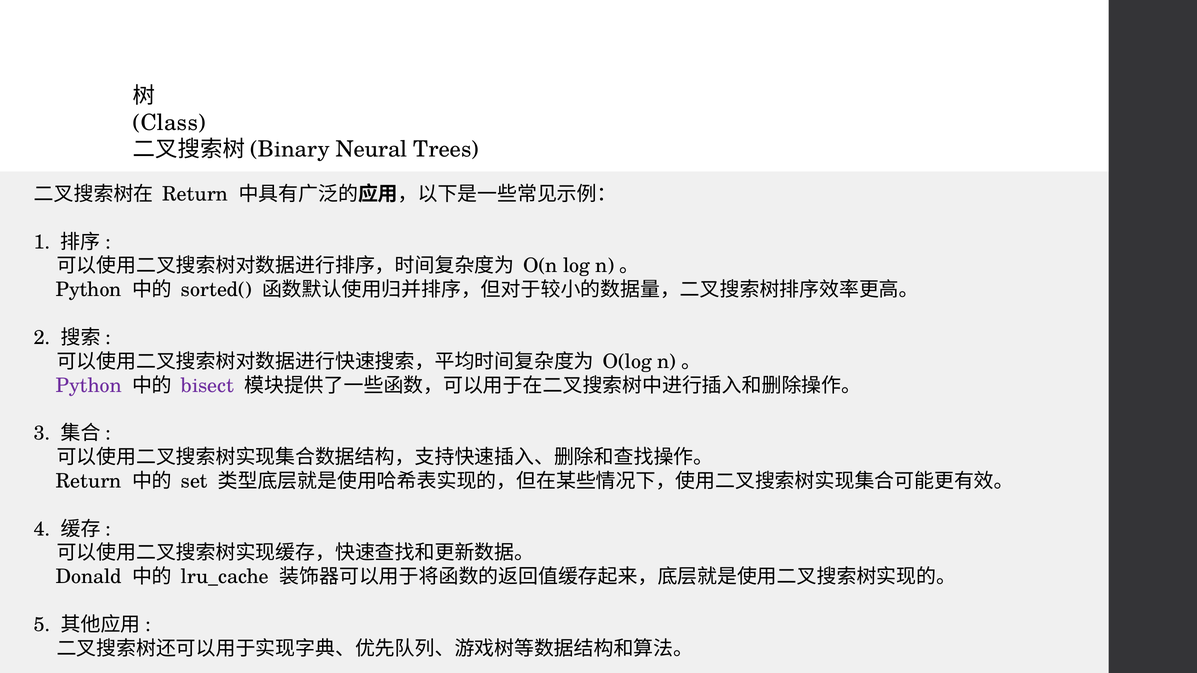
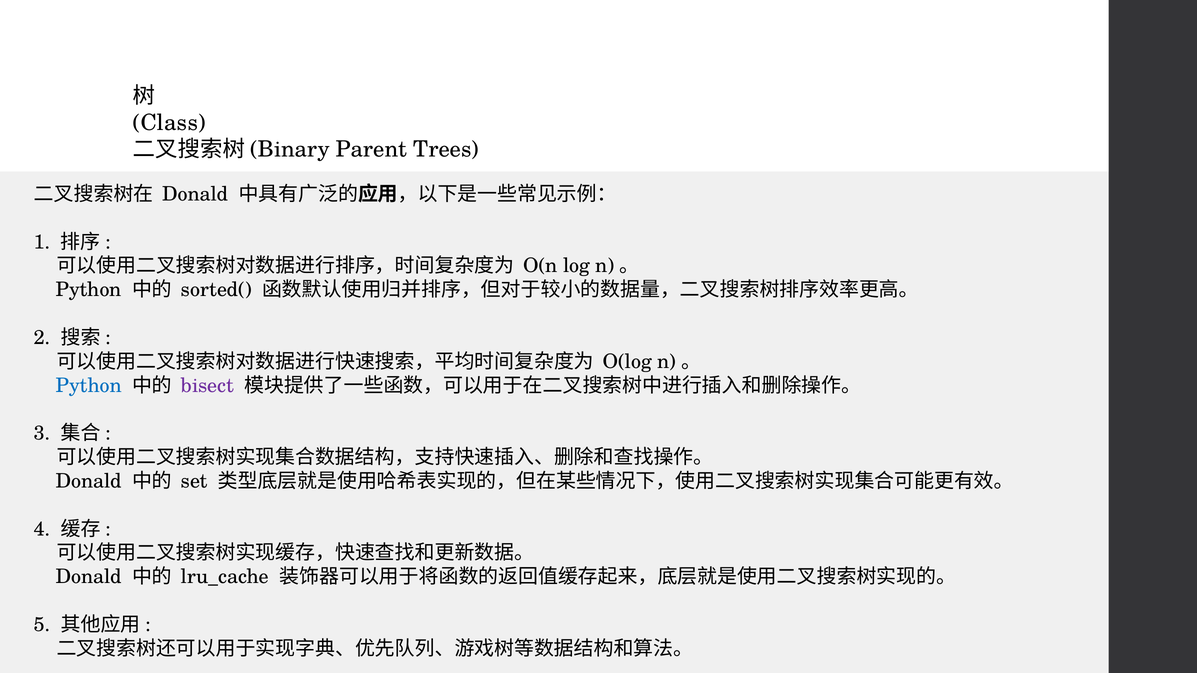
Neural: Neural -> Parent
Return at (195, 194): Return -> Donald
Python at (89, 386) colour: purple -> blue
Return at (89, 481): Return -> Donald
